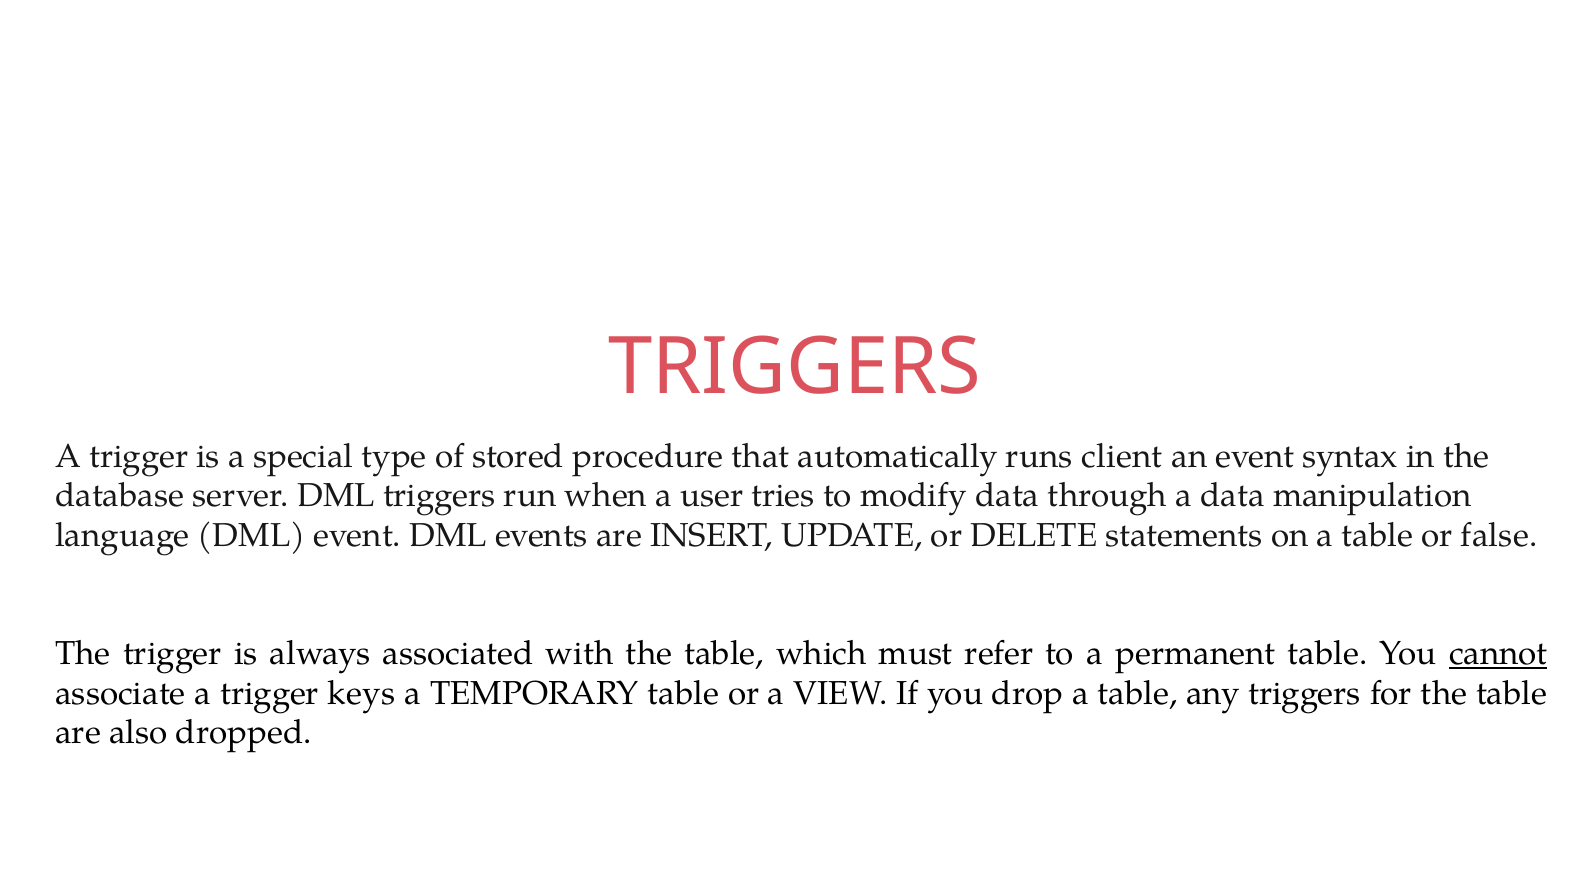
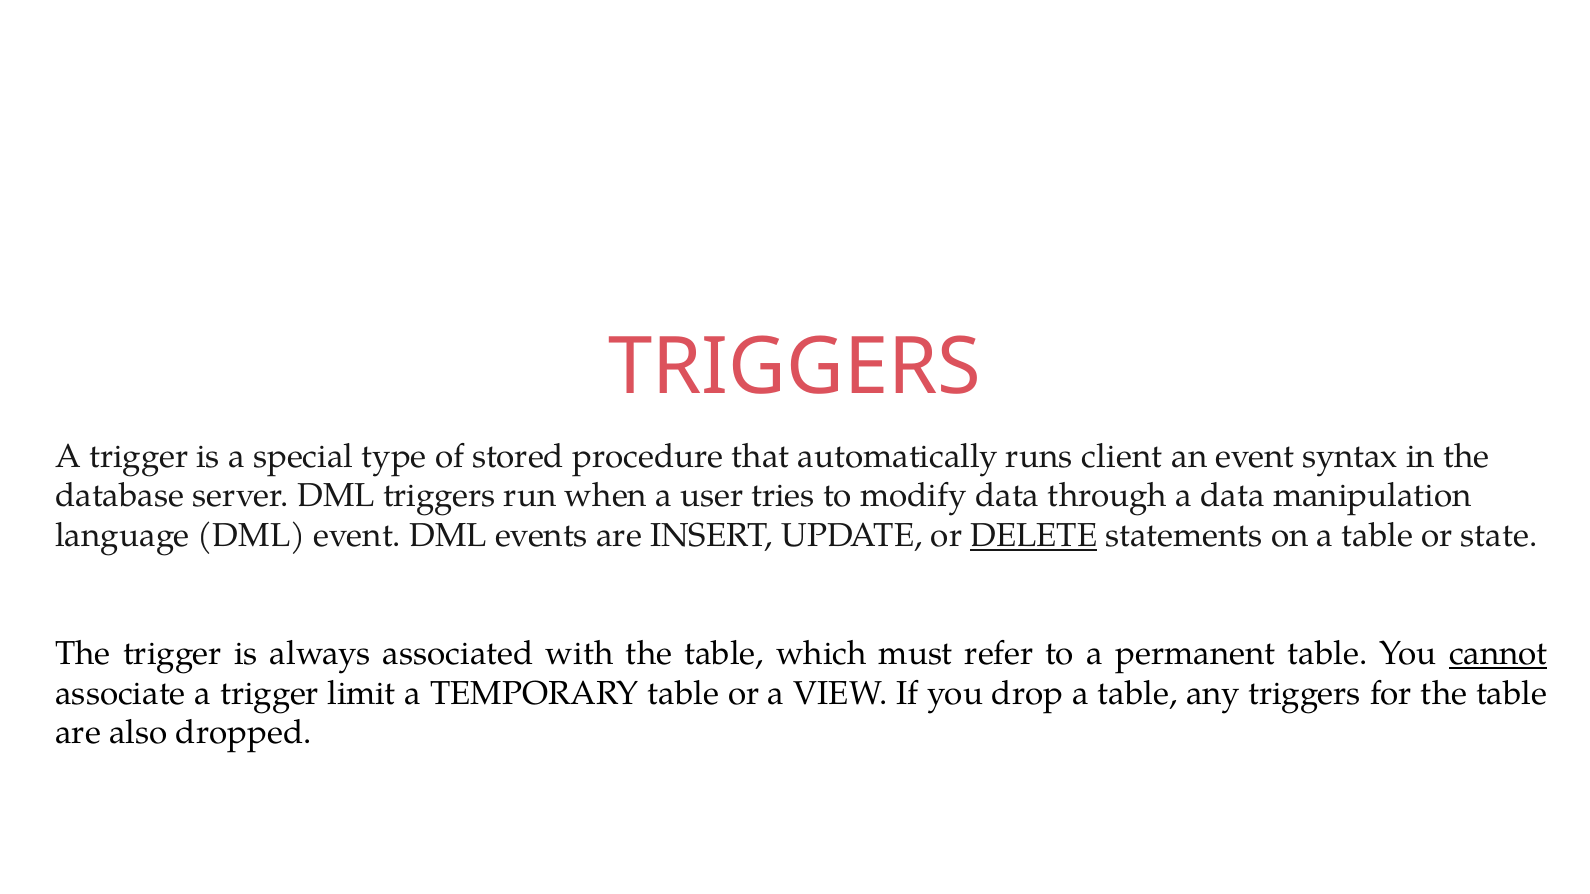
DELETE underline: none -> present
false: false -> state
keys: keys -> limit
